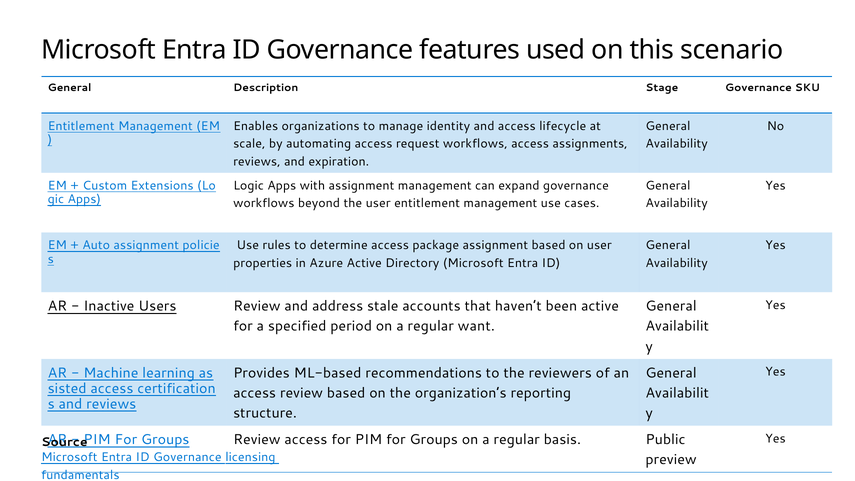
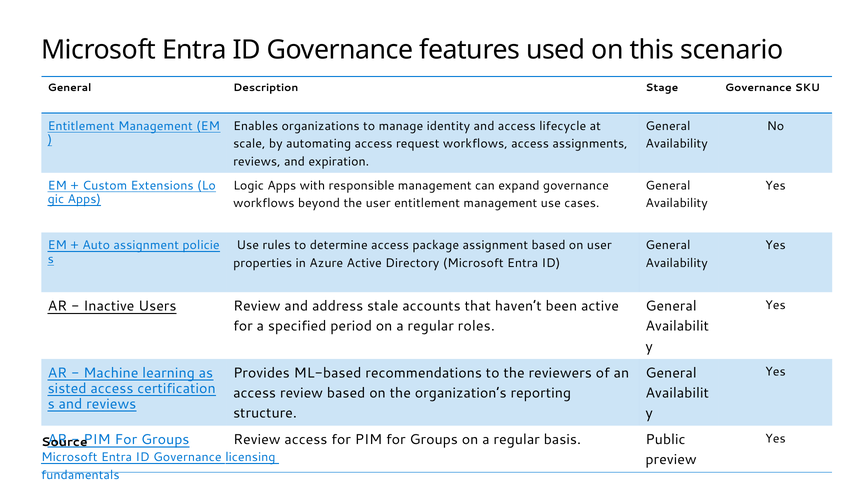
with assignment: assignment -> responsible
want: want -> roles
